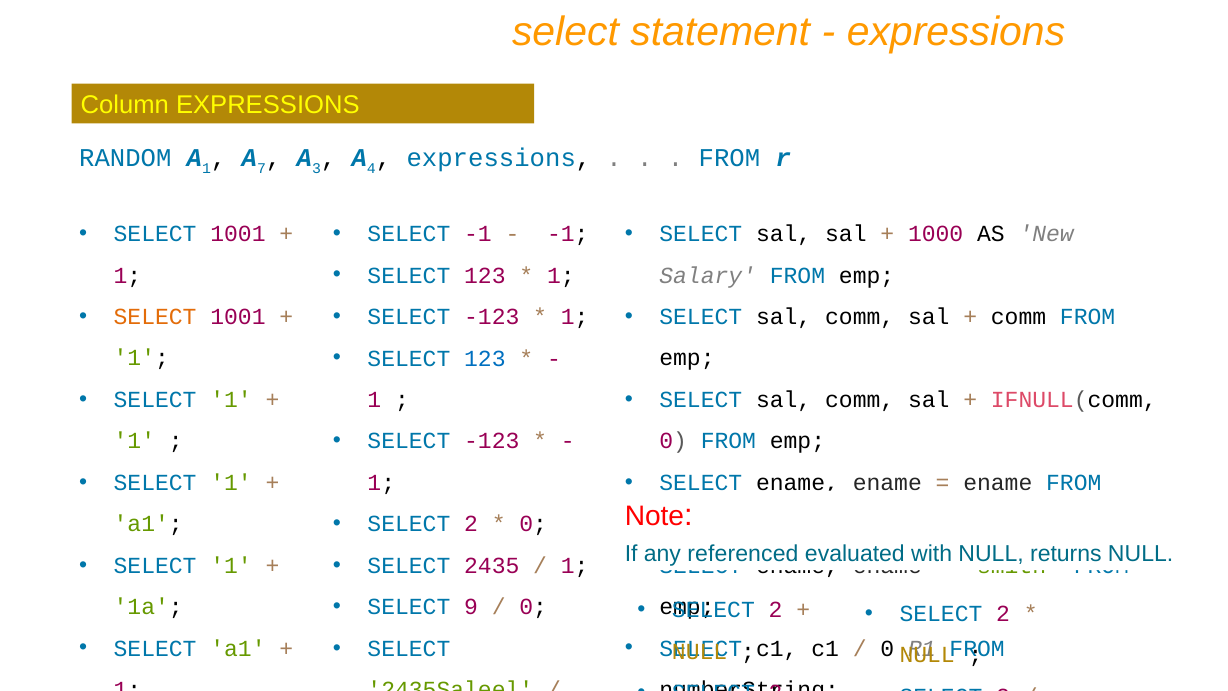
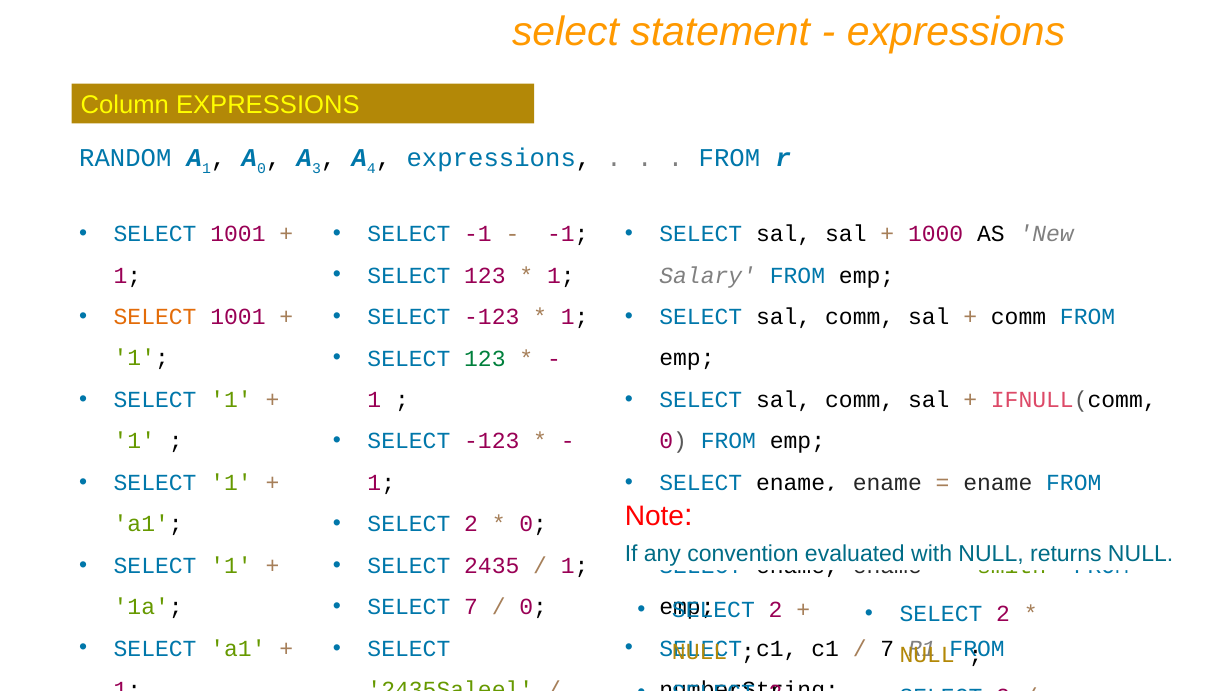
7 at (262, 168): 7 -> 0
123 at (485, 358) colour: blue -> green
referenced: referenced -> convention
SELECT 9: 9 -> 7
0 at (887, 648): 0 -> 7
